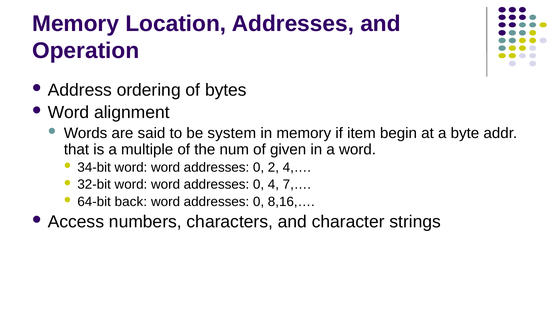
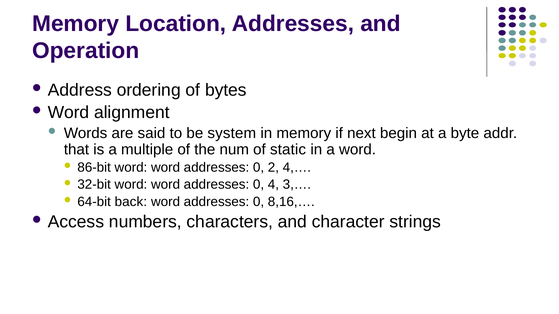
item: item -> next
given: given -> static
34-bit: 34-bit -> 86-bit
7,…: 7,… -> 3,…
